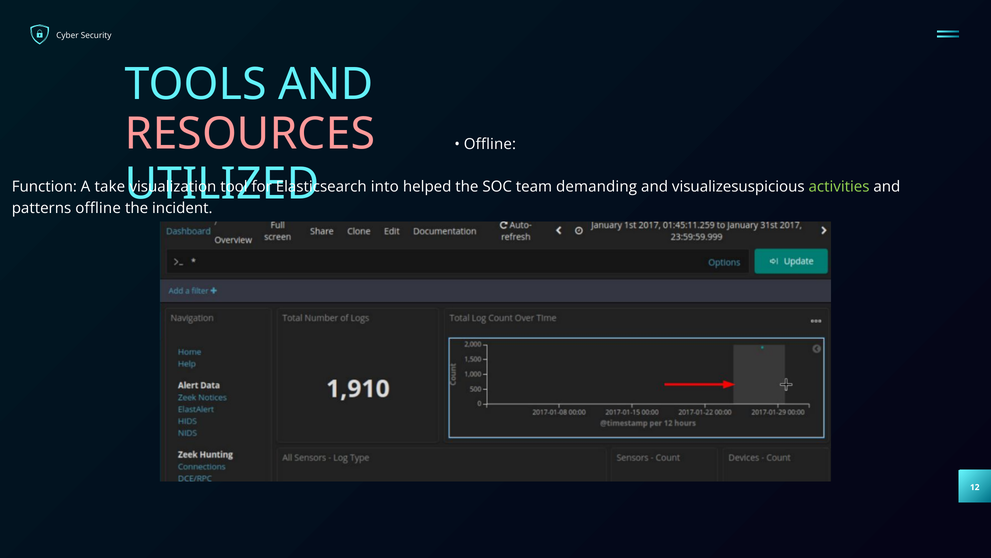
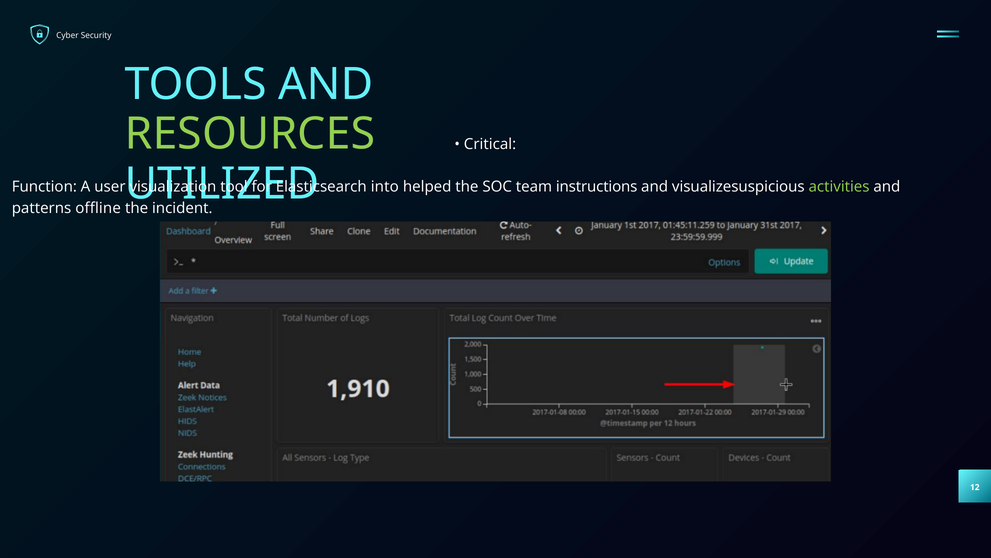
RESOURCES colour: pink -> light green
Offline at (490, 144): Offline -> Critical
take: take -> user
demanding: demanding -> instructions
